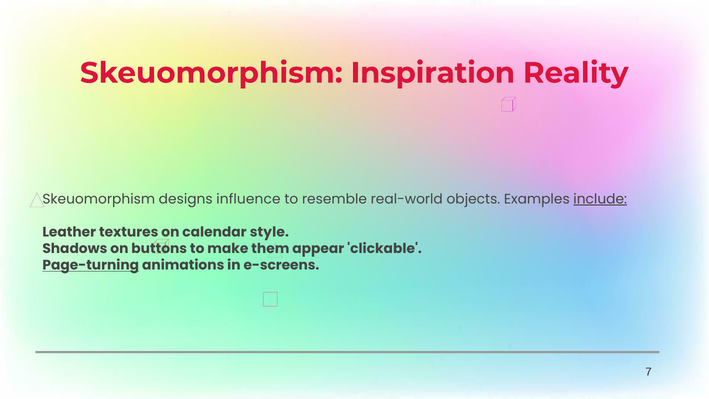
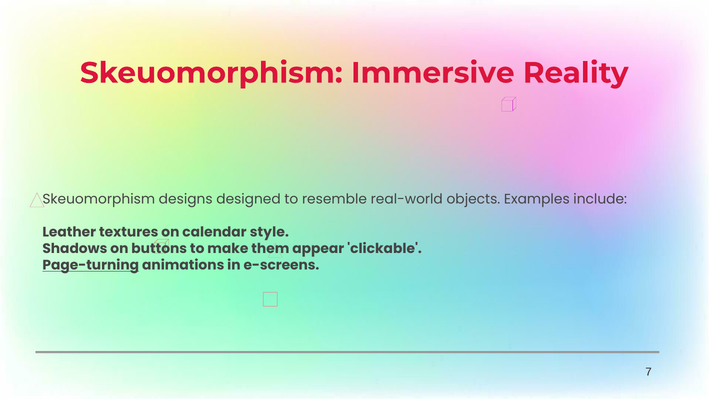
Inspiration: Inspiration -> Immersive
influence: influence -> designed
include underline: present -> none
